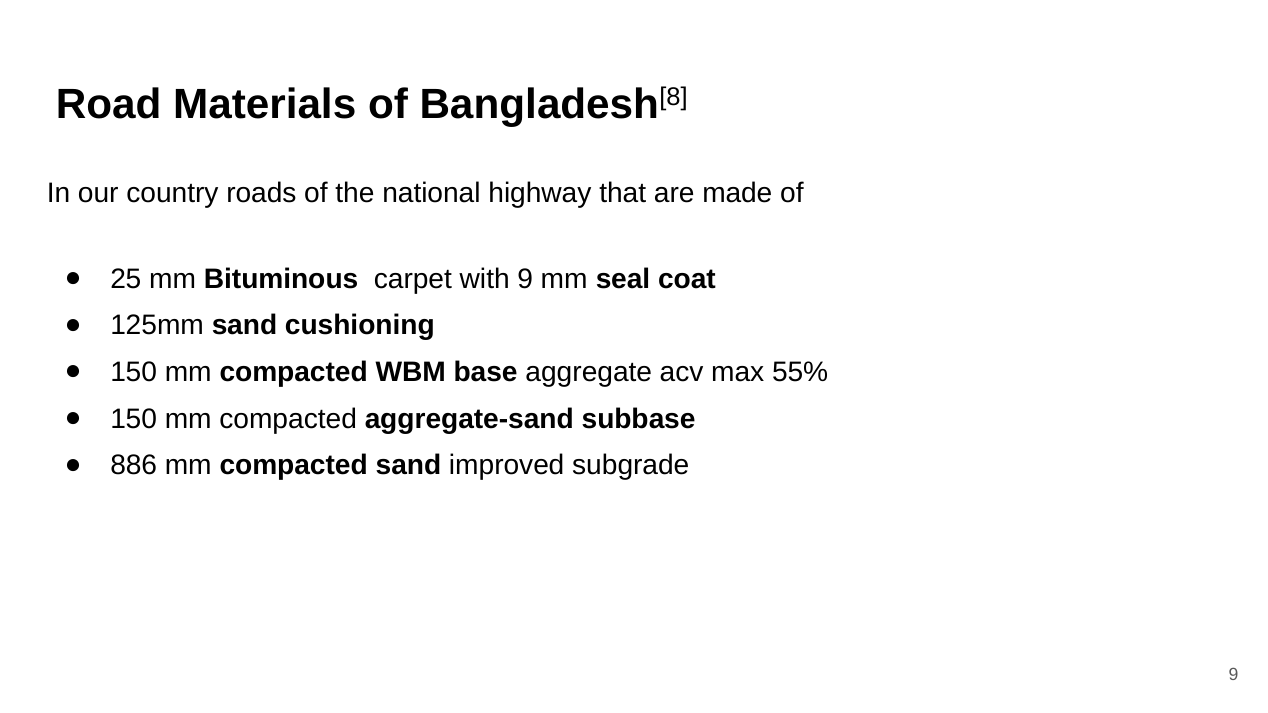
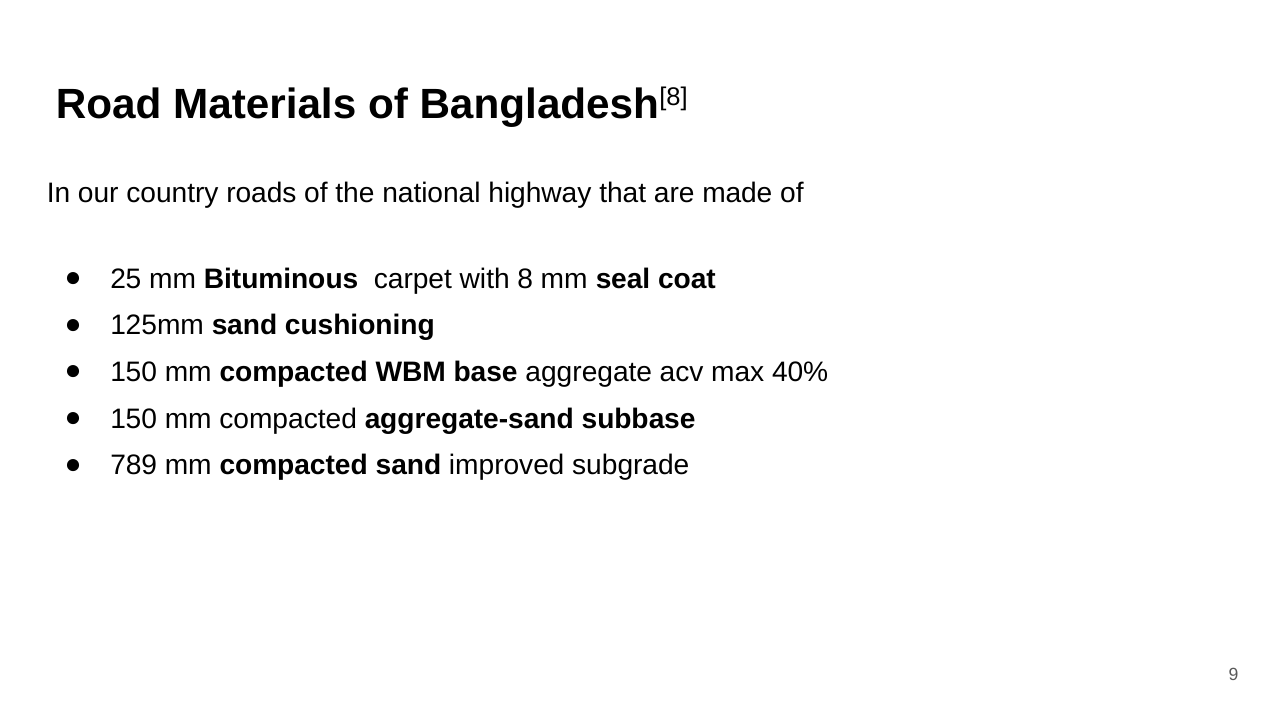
with 9: 9 -> 8
55%: 55% -> 40%
886: 886 -> 789
